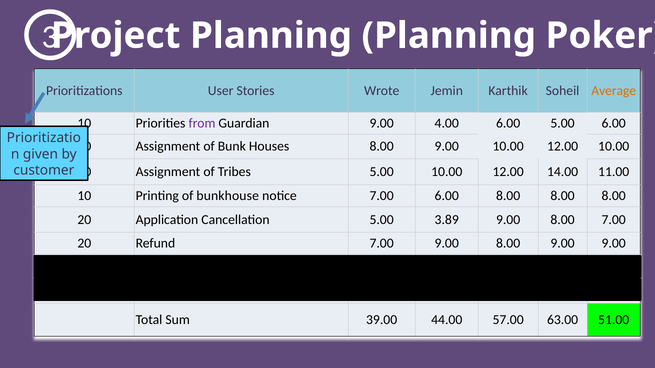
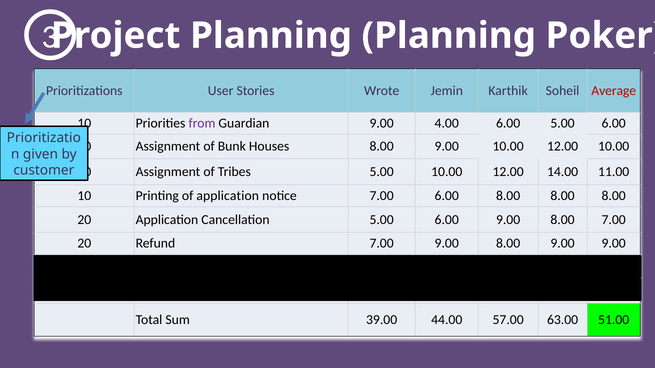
Average colour: orange -> red
of bunkhouse: bunkhouse -> application
Cancellation 5.00 3.89: 3.89 -> 6.00
